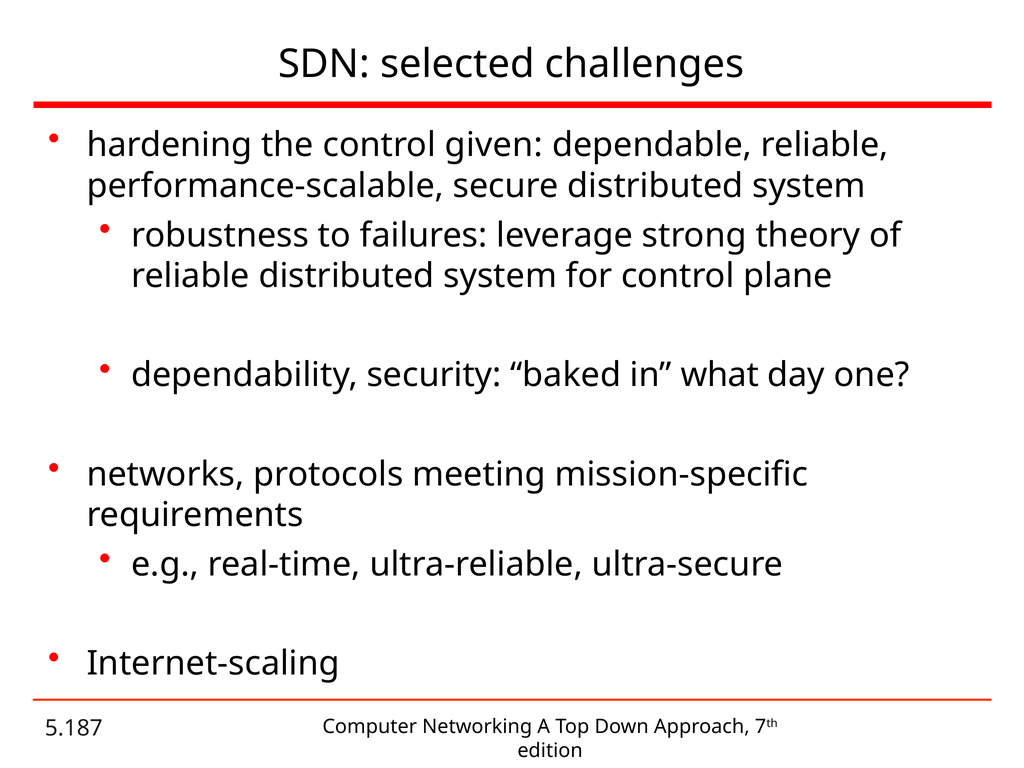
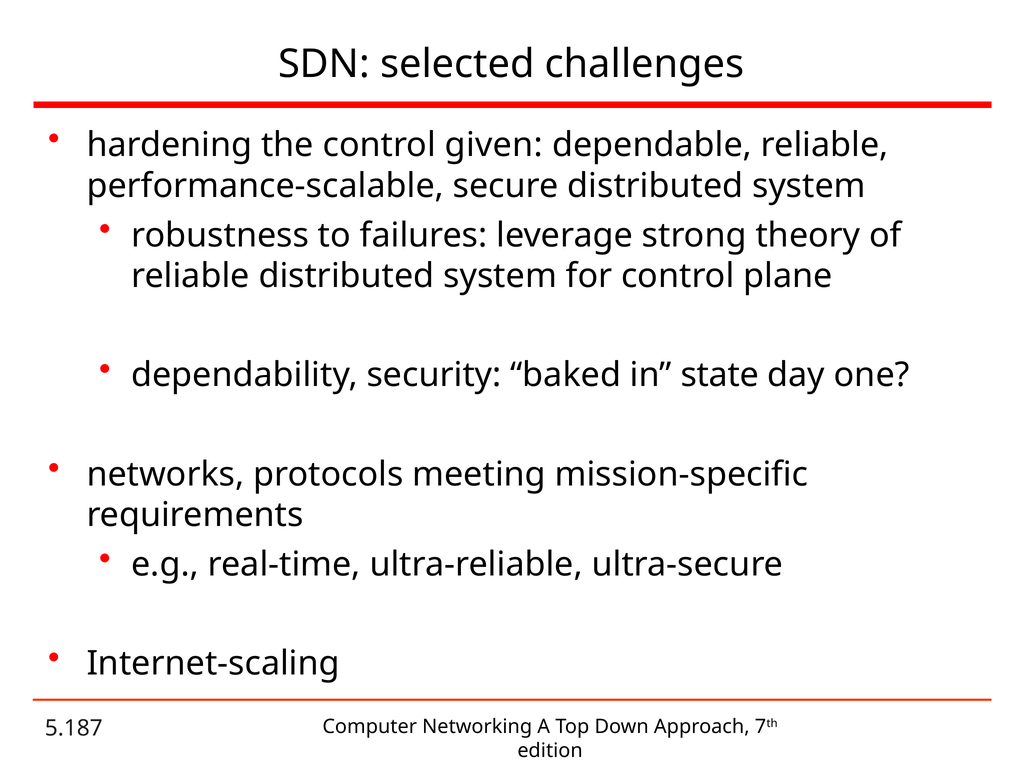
what: what -> state
